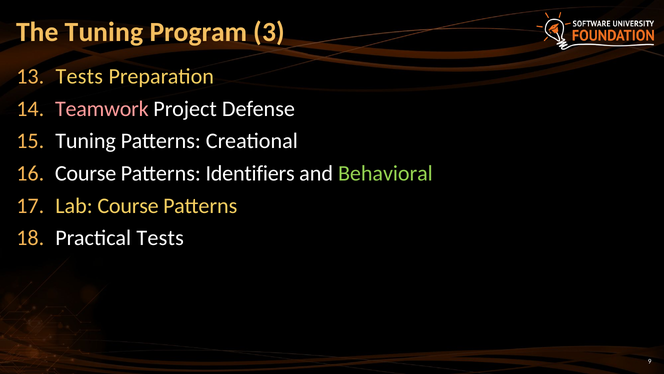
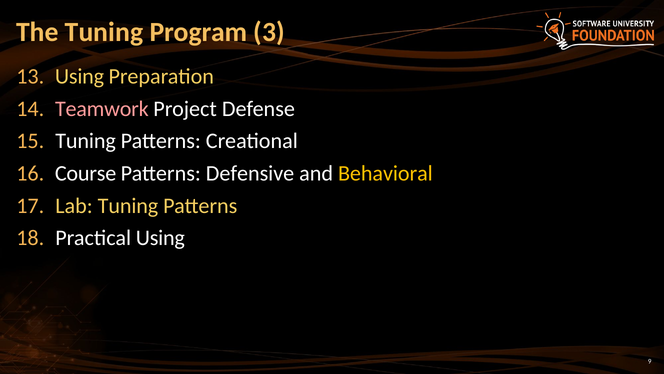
Tests at (79, 77): Tests -> Using
Identifiers: Identifiers -> Defensive
Behavioral colour: light green -> yellow
Lab Course: Course -> Tuning
Practical Tests: Tests -> Using
